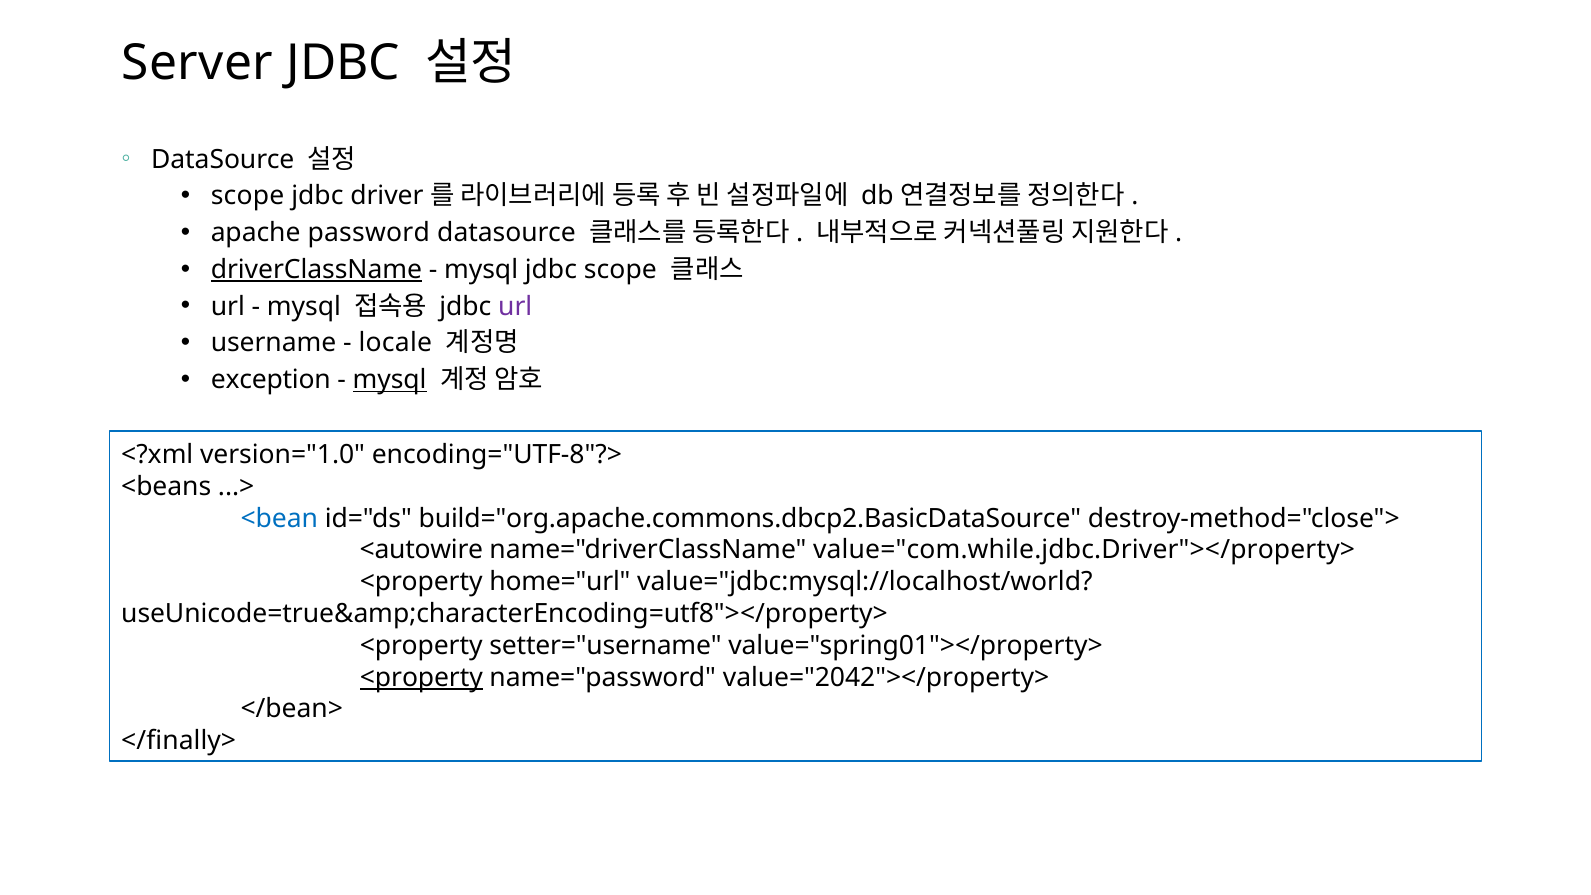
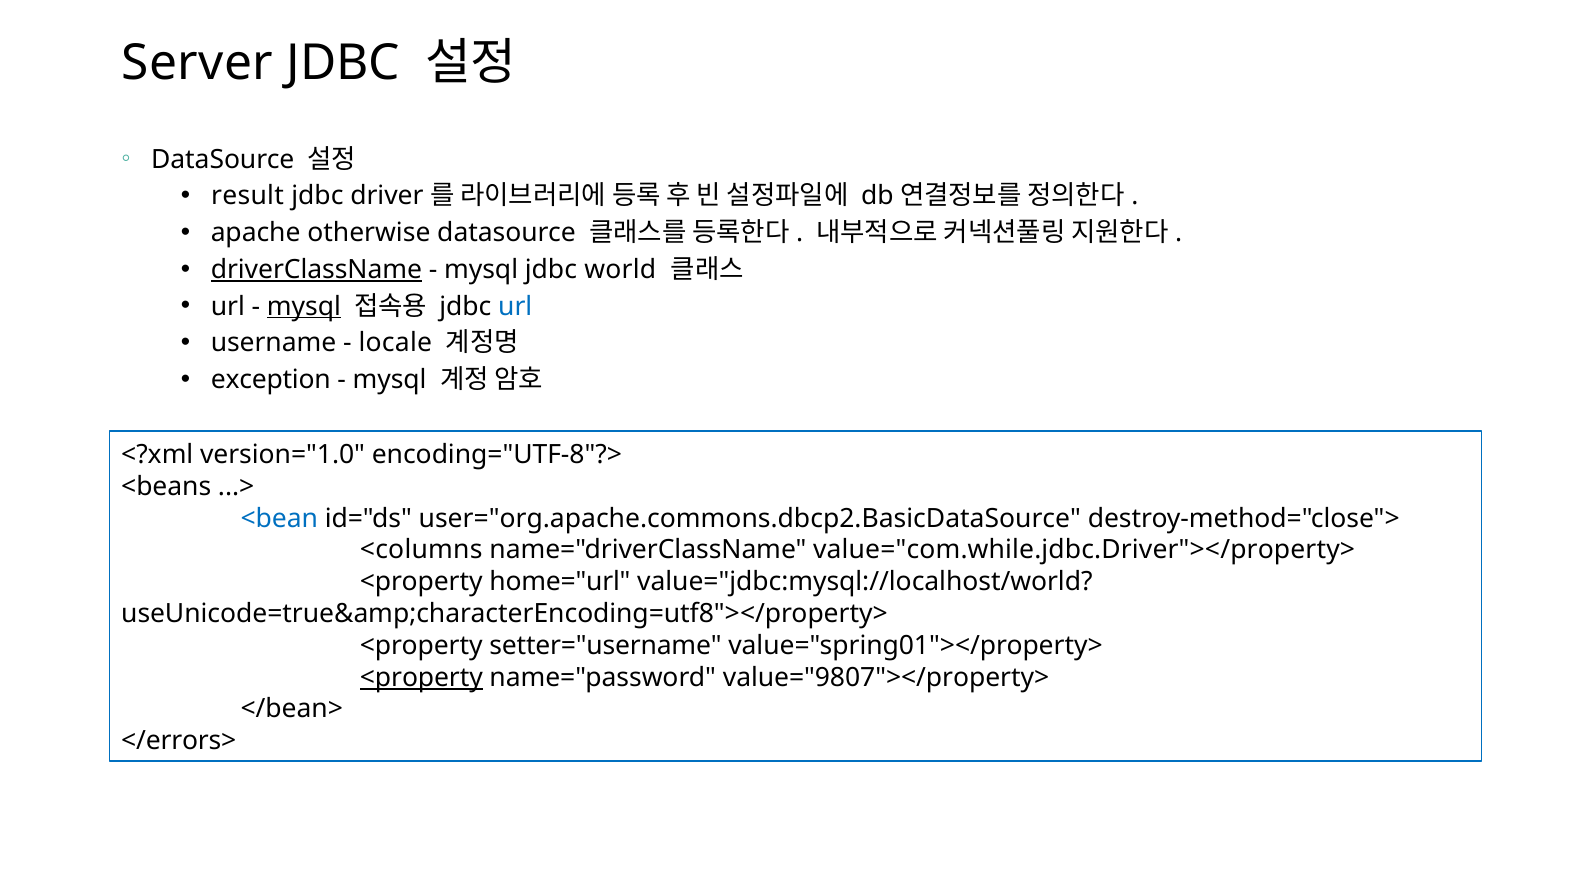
scope at (248, 196): scope -> result
password: password -> otherwise
jdbc scope: scope -> world
mysql at (304, 306) underline: none -> present
url at (515, 306) colour: purple -> blue
mysql at (390, 380) underline: present -> none
build="org.apache.commons.dbcp2.BasicDataSource: build="org.apache.commons.dbcp2.BasicDataSource -> user="org.apache.commons.dbcp2.BasicDataSource
<autowire: <autowire -> <columns
value="2042"></property>: value="2042"></property> -> value="9807"></property>
</finally>: </finally> -> </errors>
